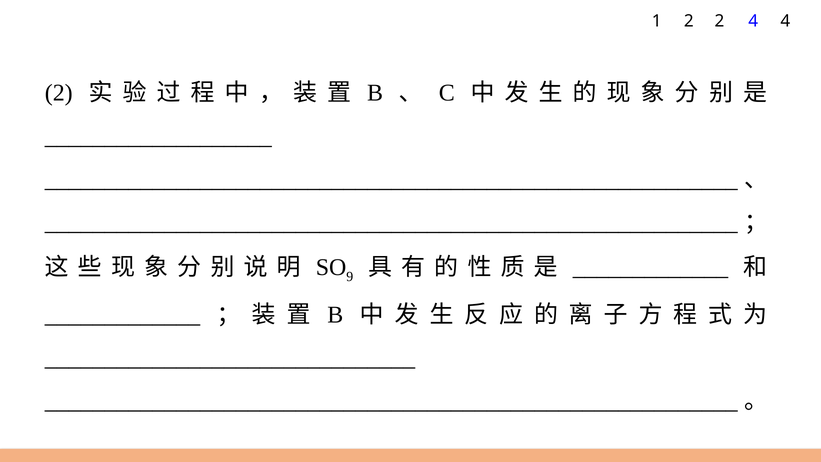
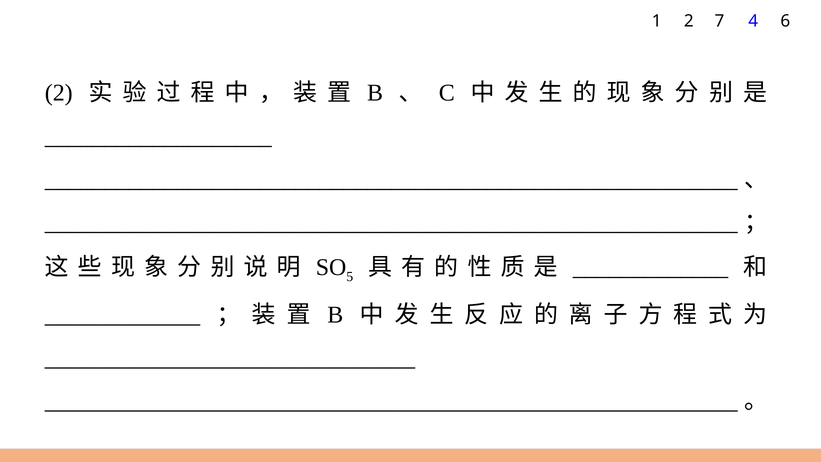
2 2: 2 -> 7
4 4: 4 -> 6
9: 9 -> 5
